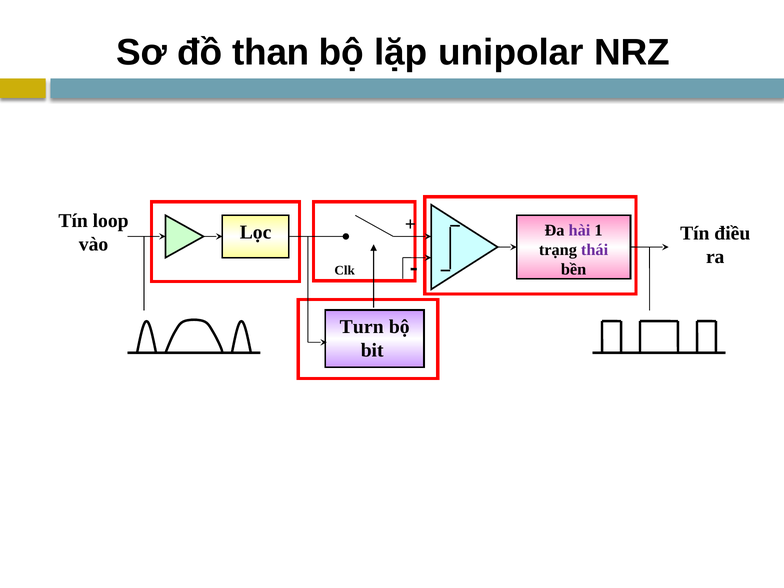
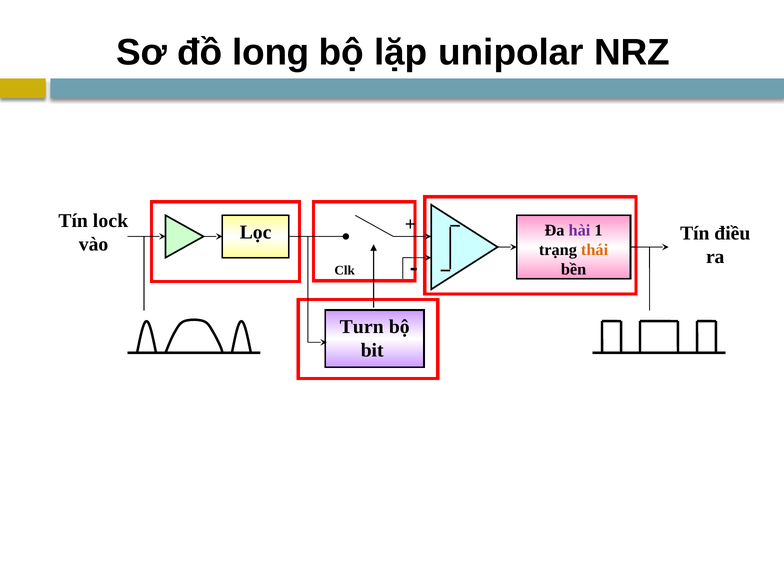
than: than -> long
loop: loop -> lock
thái colour: purple -> orange
